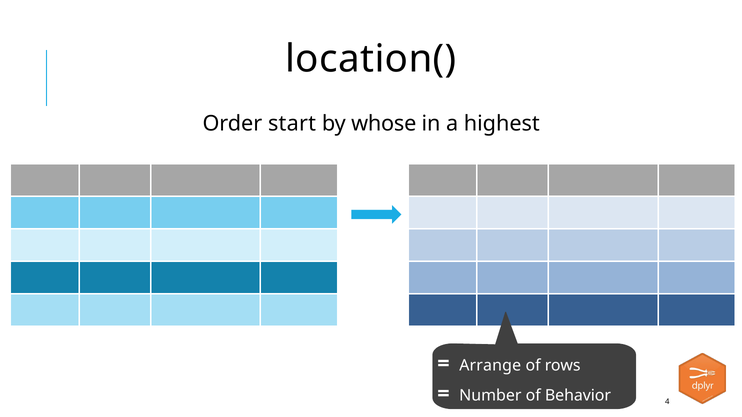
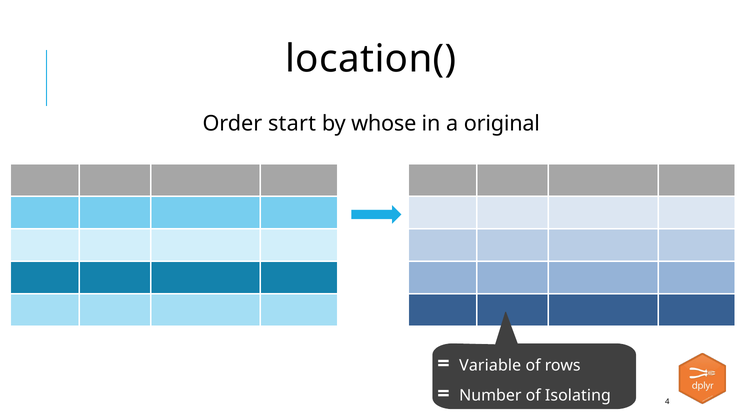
highest: highest -> original
Arrange: Arrange -> Variable
Behavior: Behavior -> Isolating
